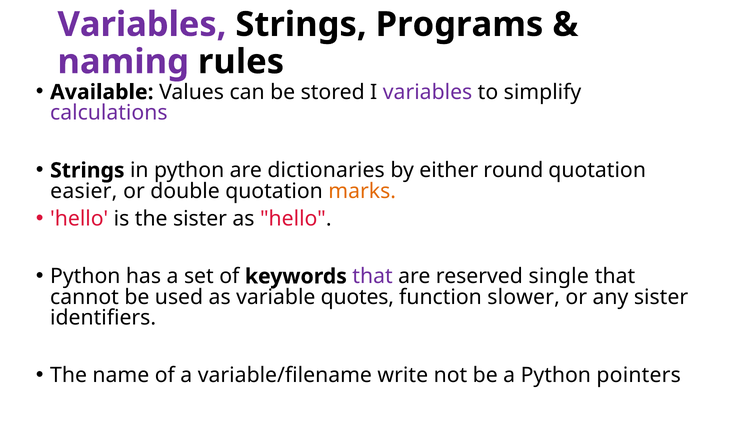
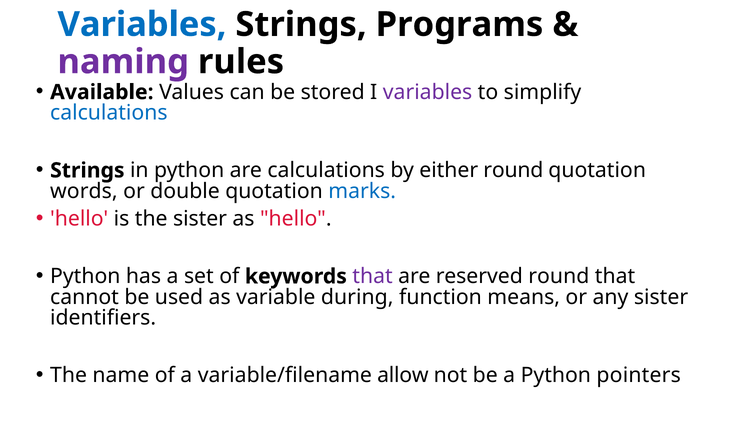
Variables at (142, 24) colour: purple -> blue
calculations at (109, 113) colour: purple -> blue
are dictionaries: dictionaries -> calculations
easier: easier -> words
marks colour: orange -> blue
reserved single: single -> round
quotes: quotes -> during
slower: slower -> means
write: write -> allow
